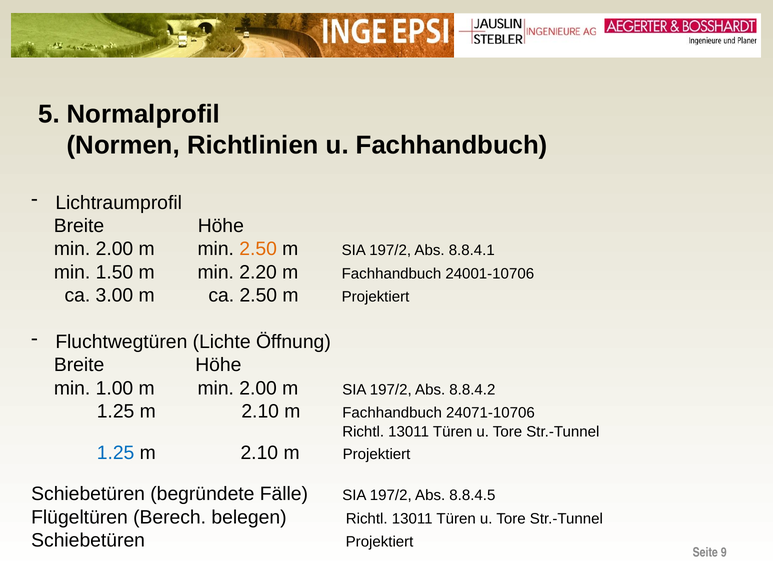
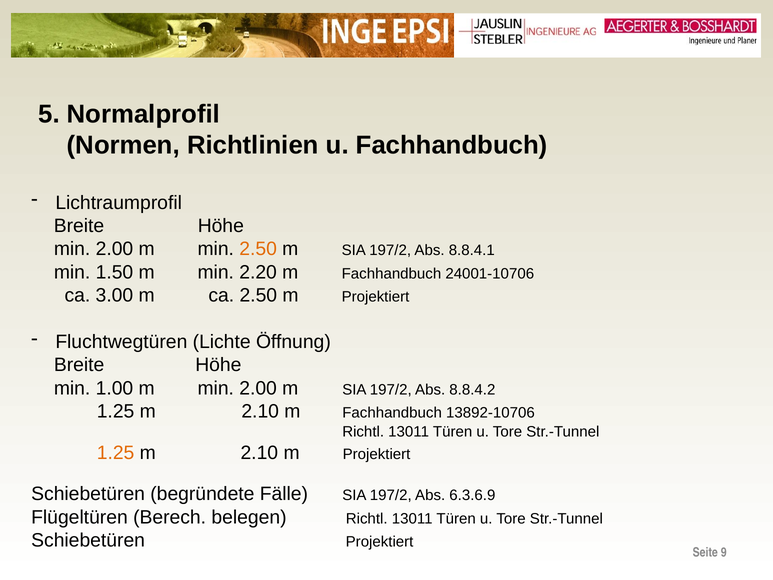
24071-10706: 24071-10706 -> 13892-10706
1.25 at (116, 453) colour: blue -> orange
8.8.4.5: 8.8.4.5 -> 6.3.6.9
